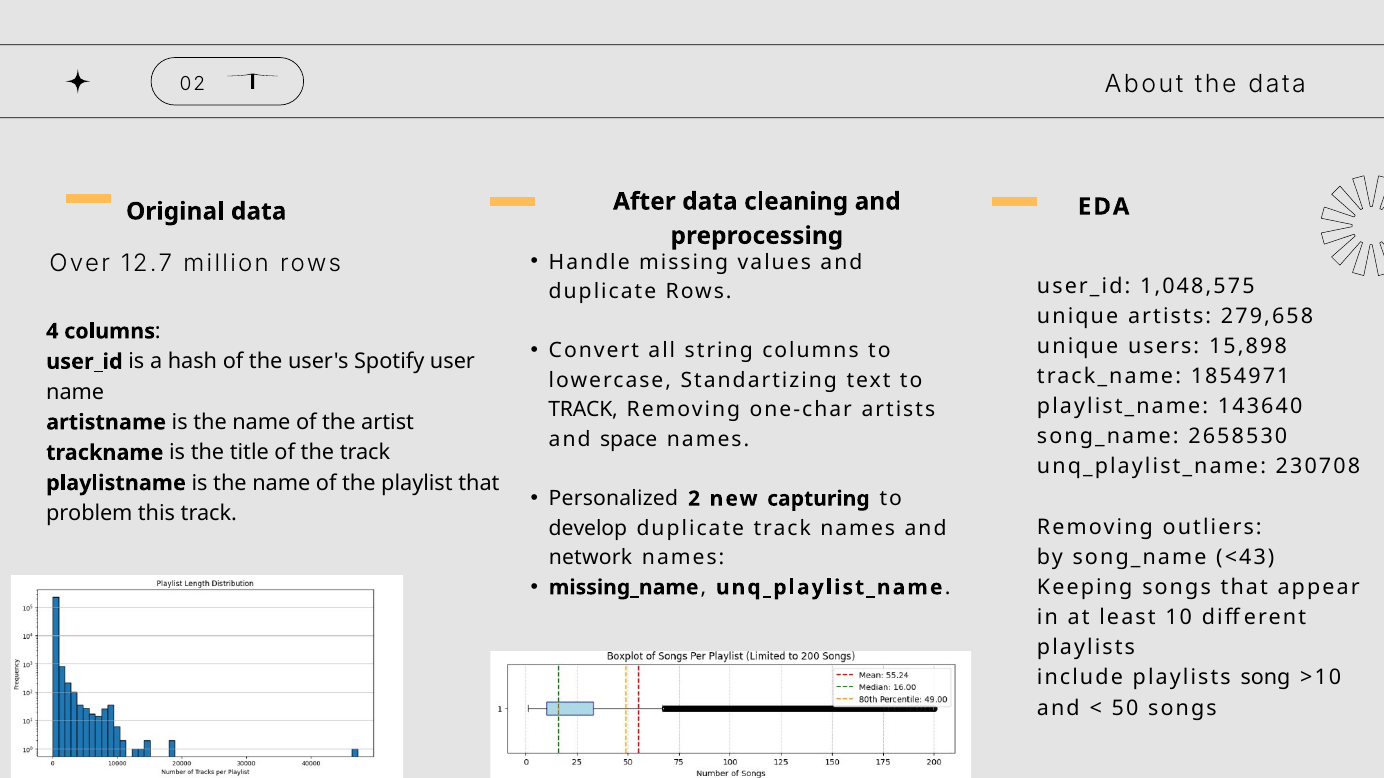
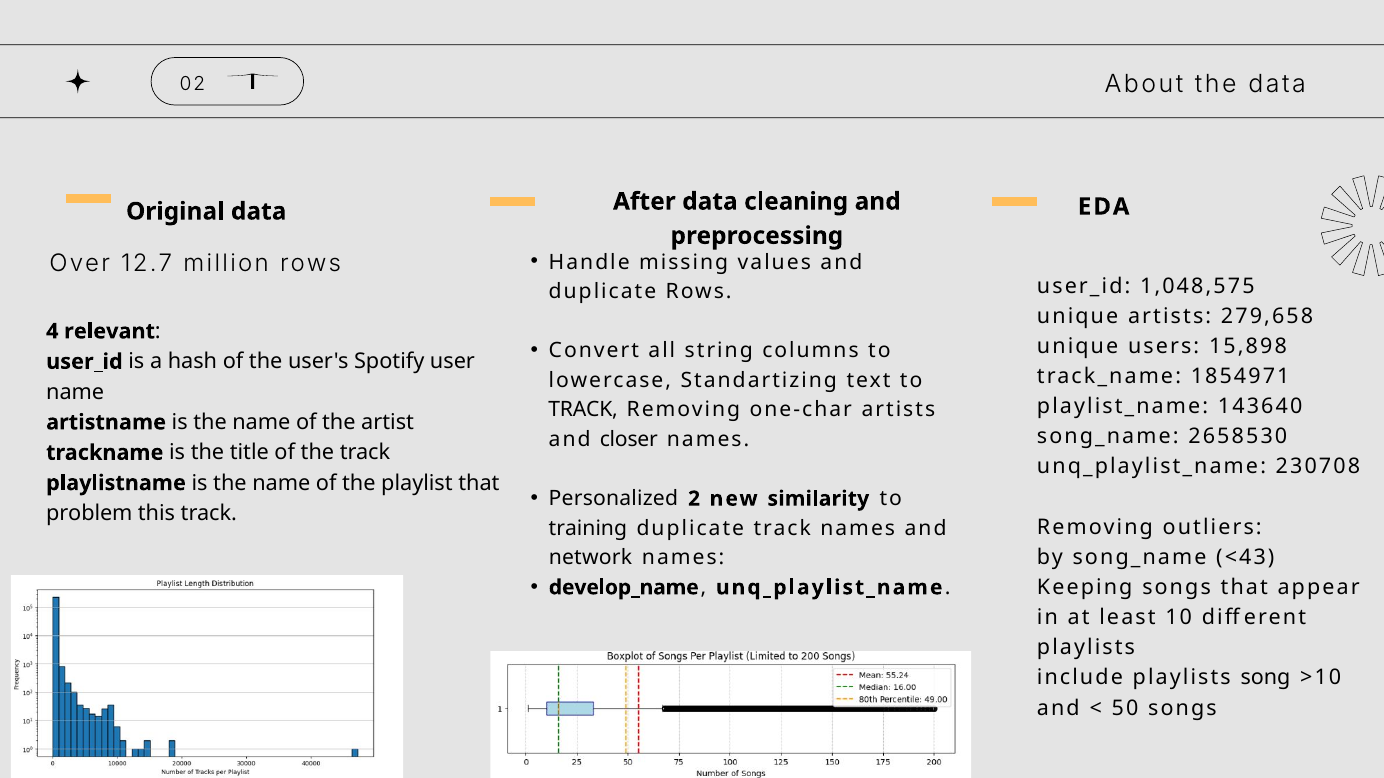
4 columns: columns -> relevant
space: space -> closer
capturing: capturing -> similarity
develop: develop -> training
missing_name: missing_name -> develop_name
